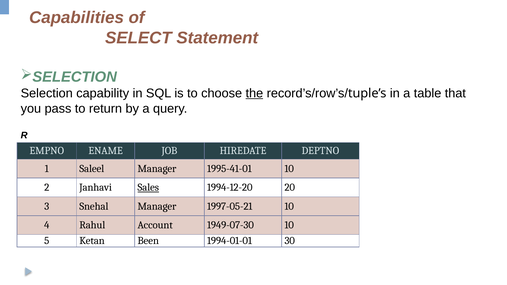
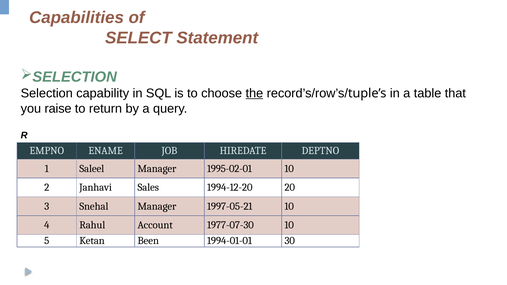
pass: pass -> raise
1995-41-01: 1995-41-01 -> 1995-02-01
Sales underline: present -> none
1949-07-30: 1949-07-30 -> 1977-07-30
